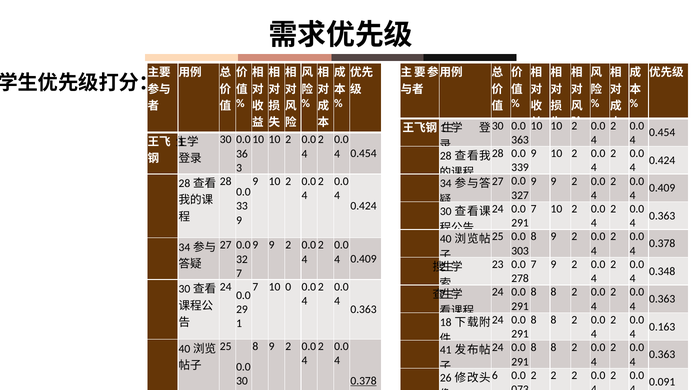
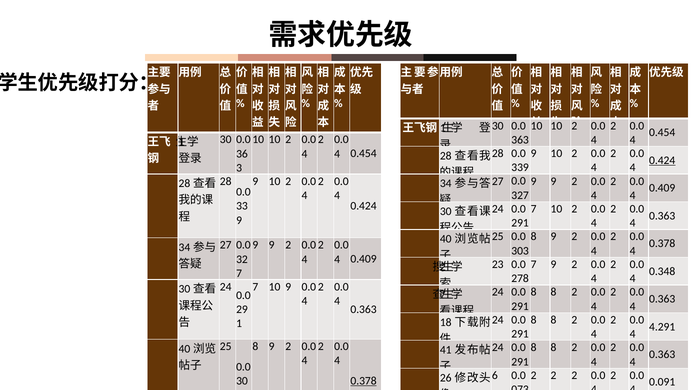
0.424 at (662, 160) underline: none -> present
10 0: 0 -> 9
0.163: 0.163 -> 4.291
